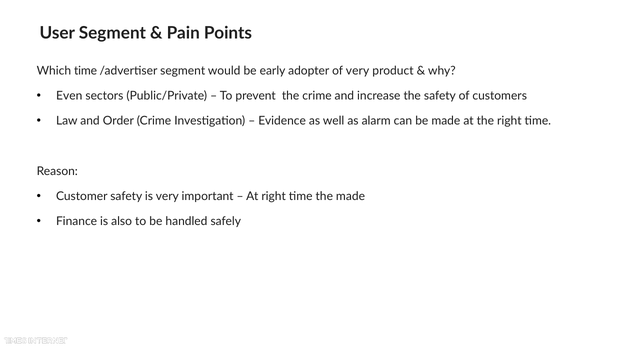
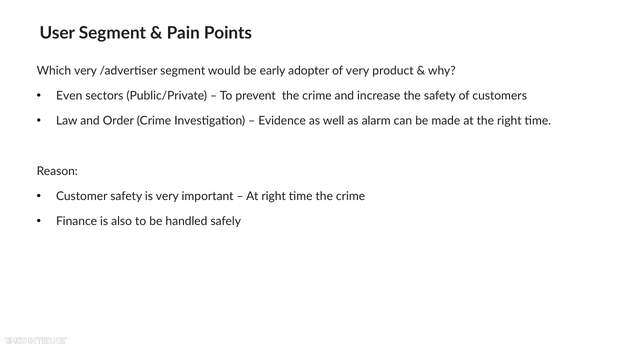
Which time: time -> very
time the made: made -> crime
